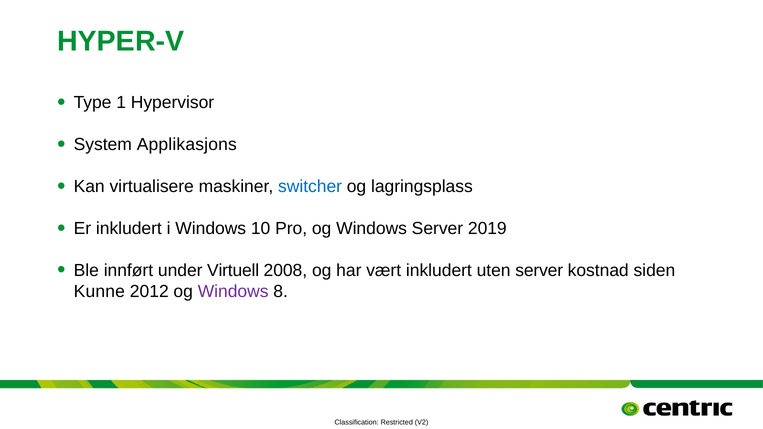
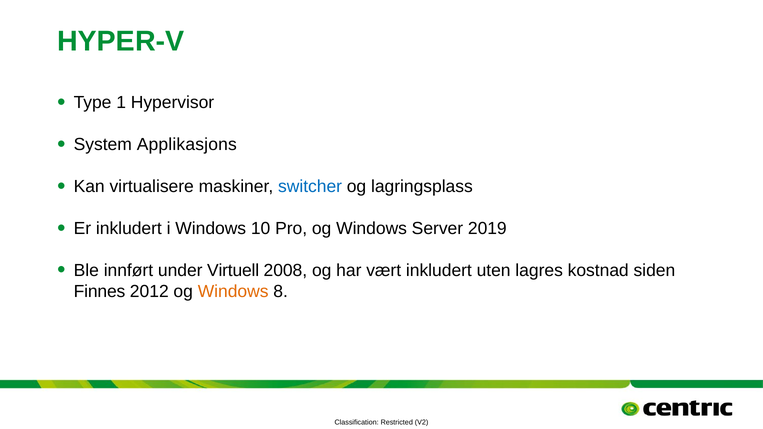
uten server: server -> lagres
Kunne: Kunne -> Finnes
Windows at (233, 292) colour: purple -> orange
